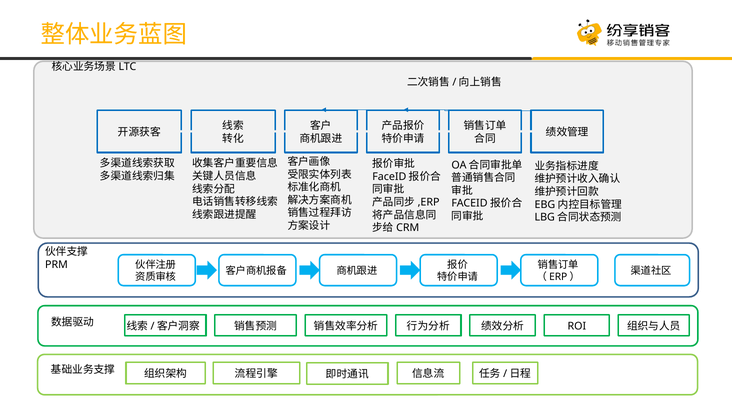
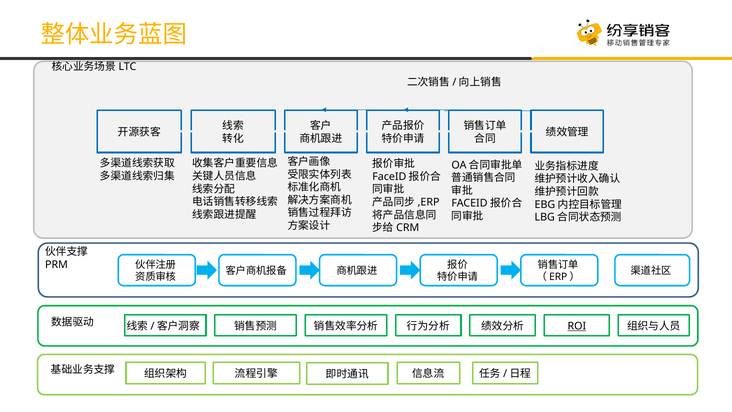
ROI underline: none -> present
